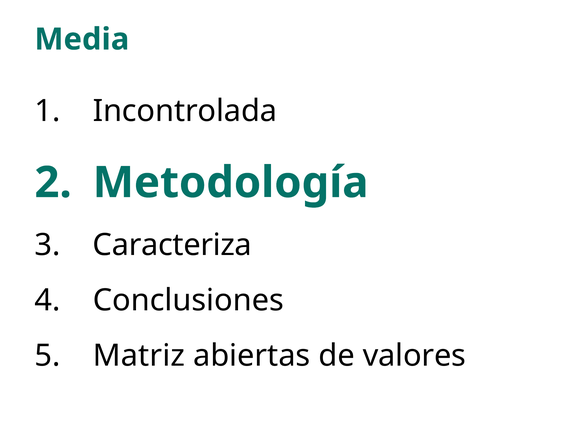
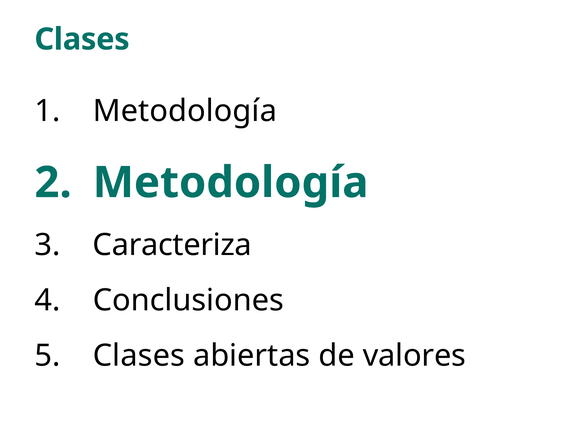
Media at (82, 39): Media -> Clases
Incontrolada at (185, 111): Incontrolada -> Metodología
Matriz at (139, 356): Matriz -> Clases
